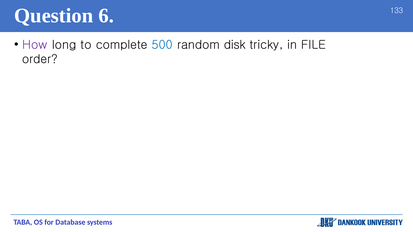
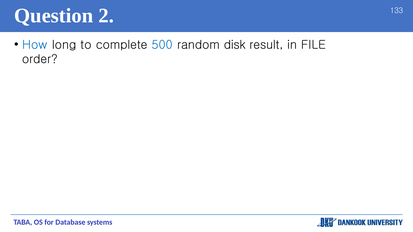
6: 6 -> 2
How colour: purple -> blue
tricky: tricky -> result
